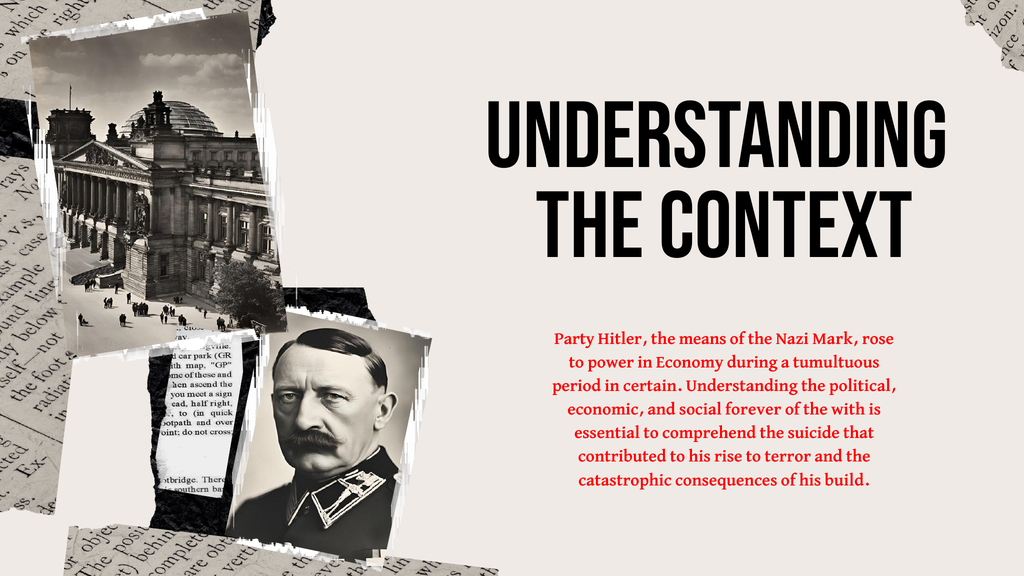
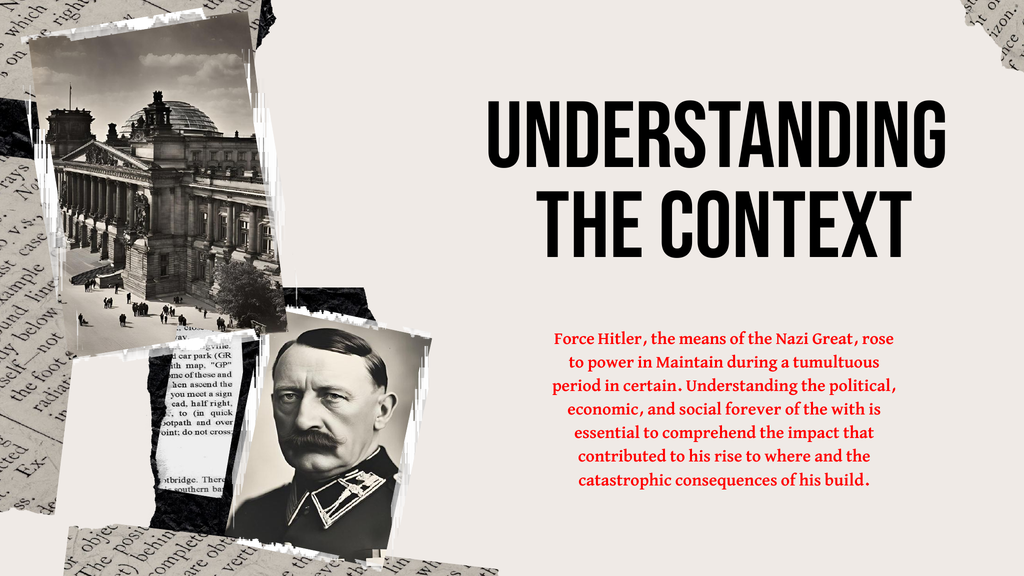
Party: Party -> Force
Mark: Mark -> Great
Economy: Economy -> Maintain
suicide: suicide -> impact
terror: terror -> where
